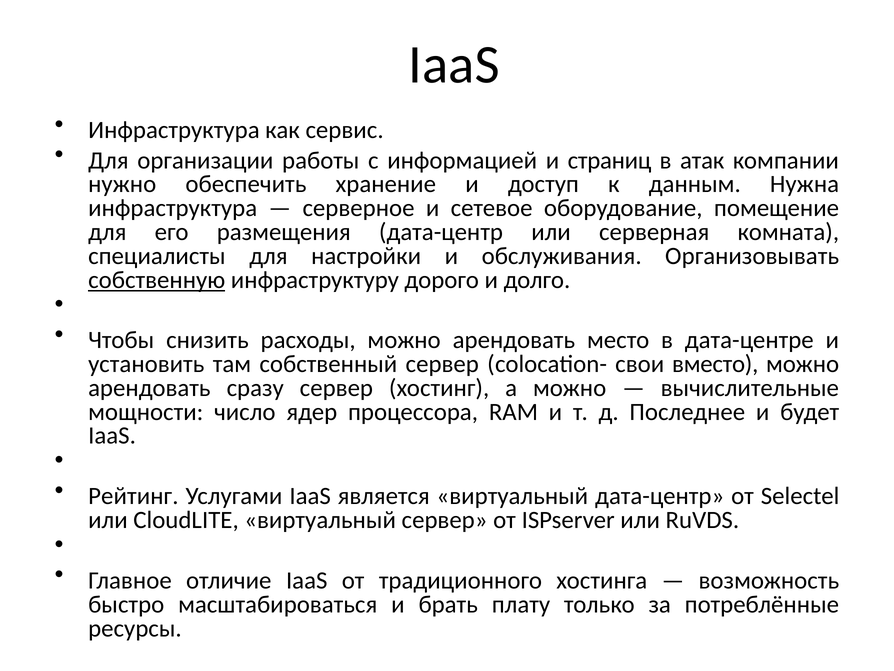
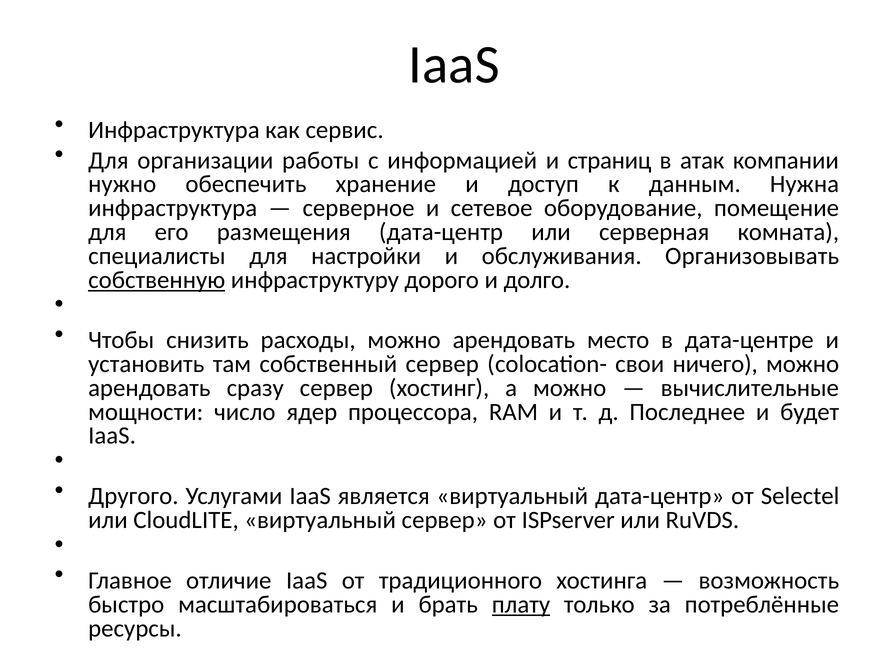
вместо: вместо -> ничего
Рейтинг: Рейтинг -> Другого
плату underline: none -> present
